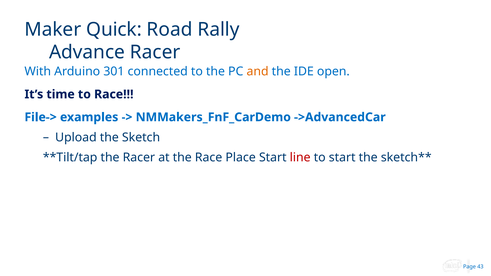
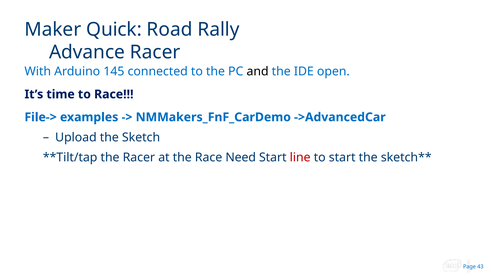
301: 301 -> 145
and colour: orange -> black
Place: Place -> Need
